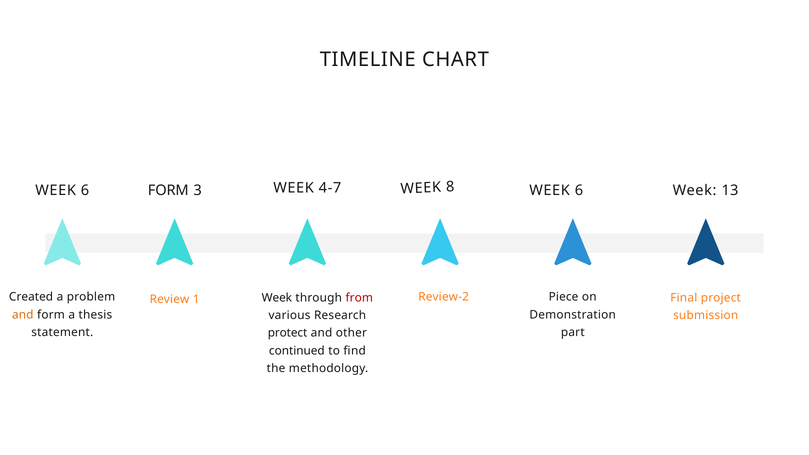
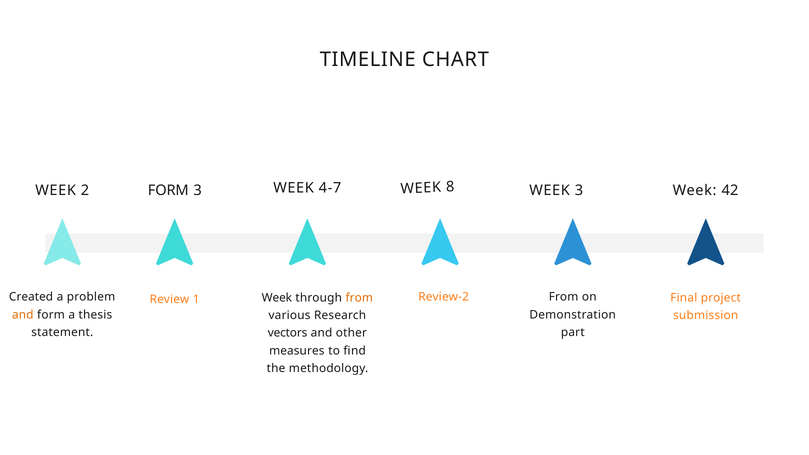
4-7 WEEK 6: 6 -> 3
6 at (85, 190): 6 -> 2
13: 13 -> 42
Review-2 Piece: Piece -> From
from at (359, 298) colour: red -> orange
protect: protect -> vectors
continued: continued -> measures
